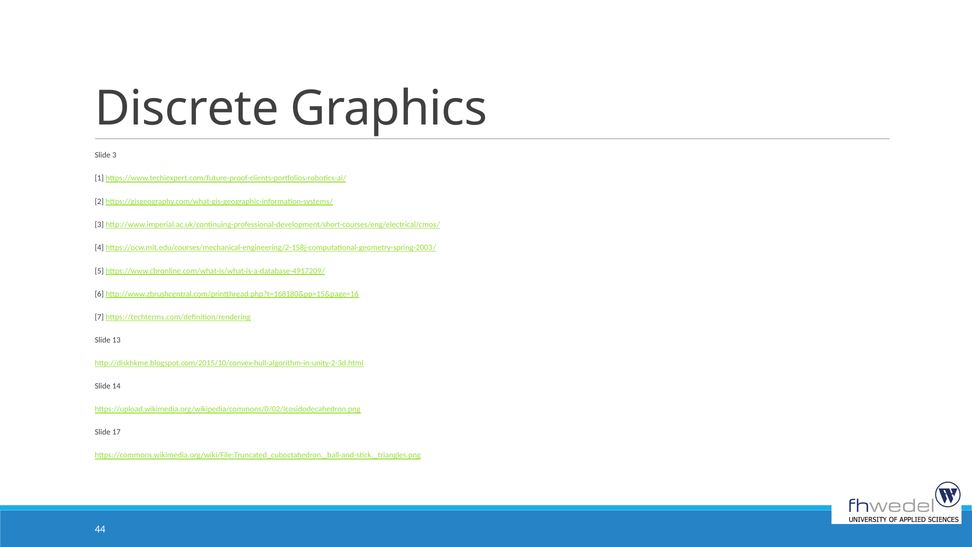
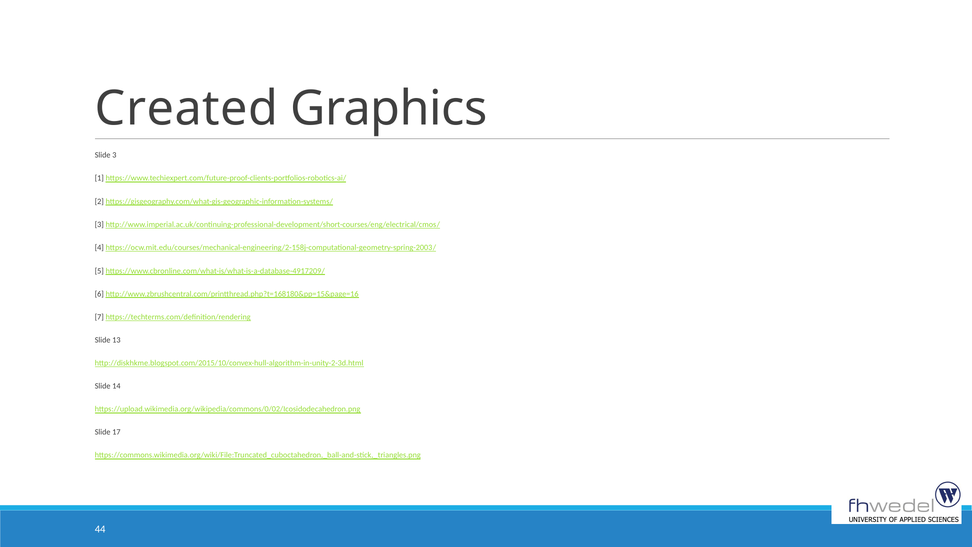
Discrete: Discrete -> Created
